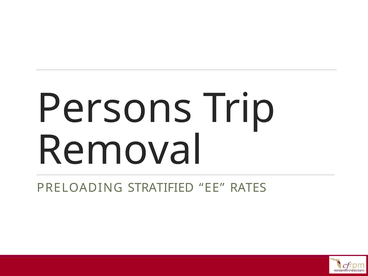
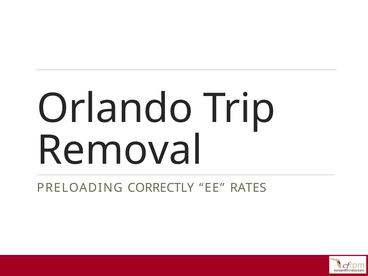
Persons: Persons -> Orlando
STRATIFIED: STRATIFIED -> CORRECTLY
